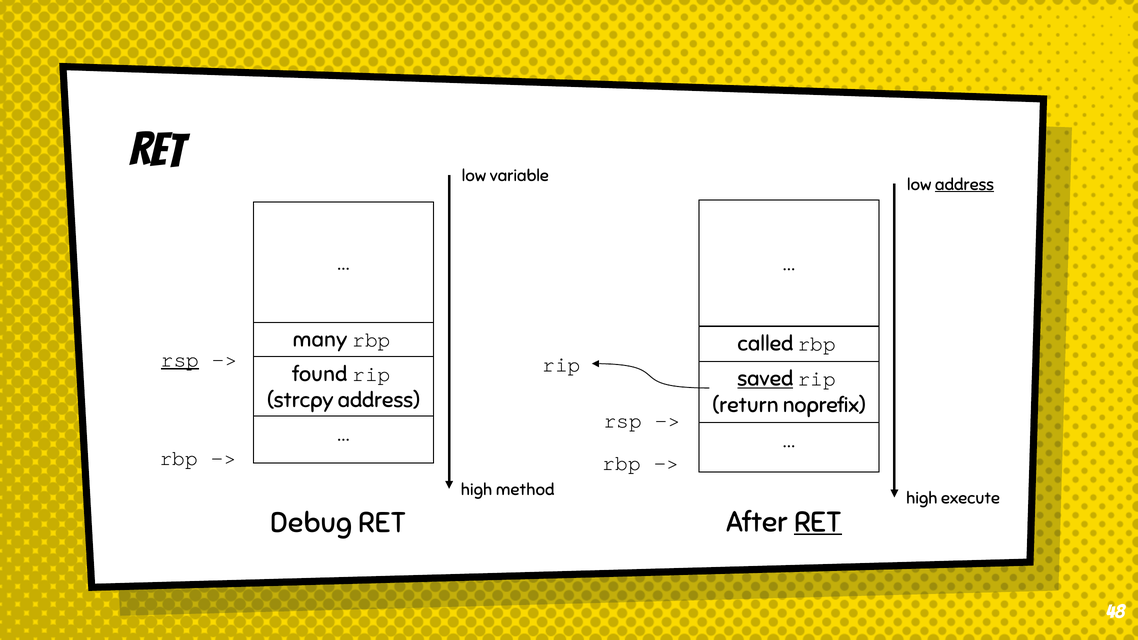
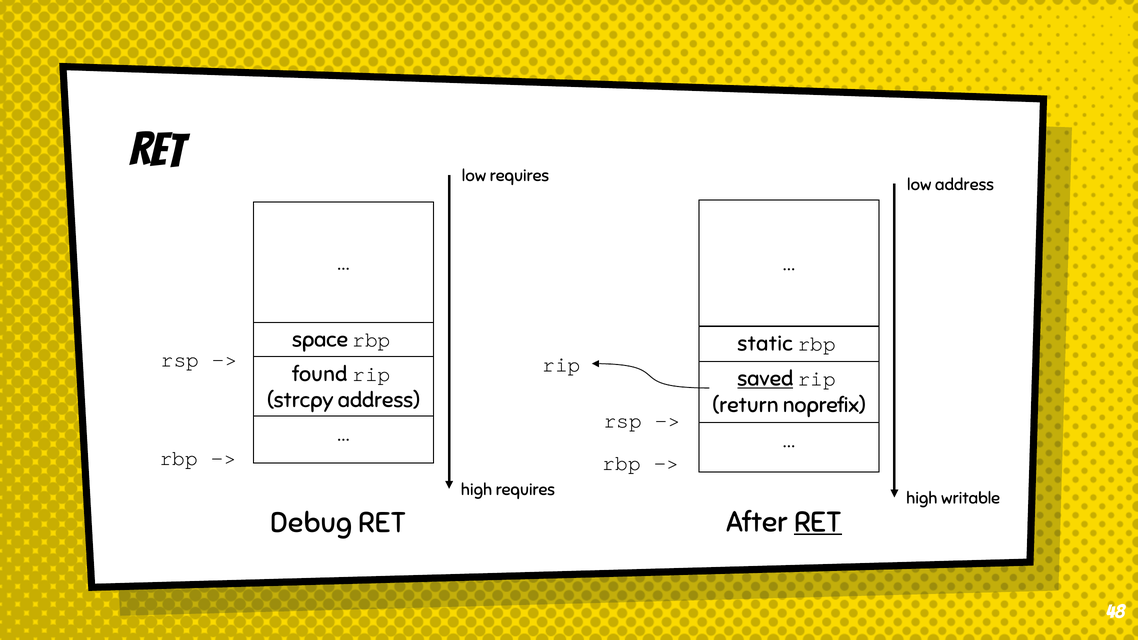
low variable: variable -> requires
address at (965, 185) underline: present -> none
many: many -> space
called: called -> static
rsp at (180, 360) underline: present -> none
high method: method -> requires
execute: execute -> writable
